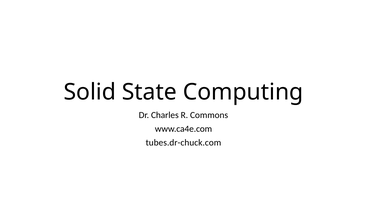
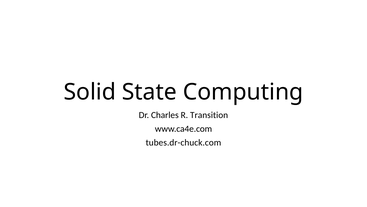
Commons: Commons -> Transition
